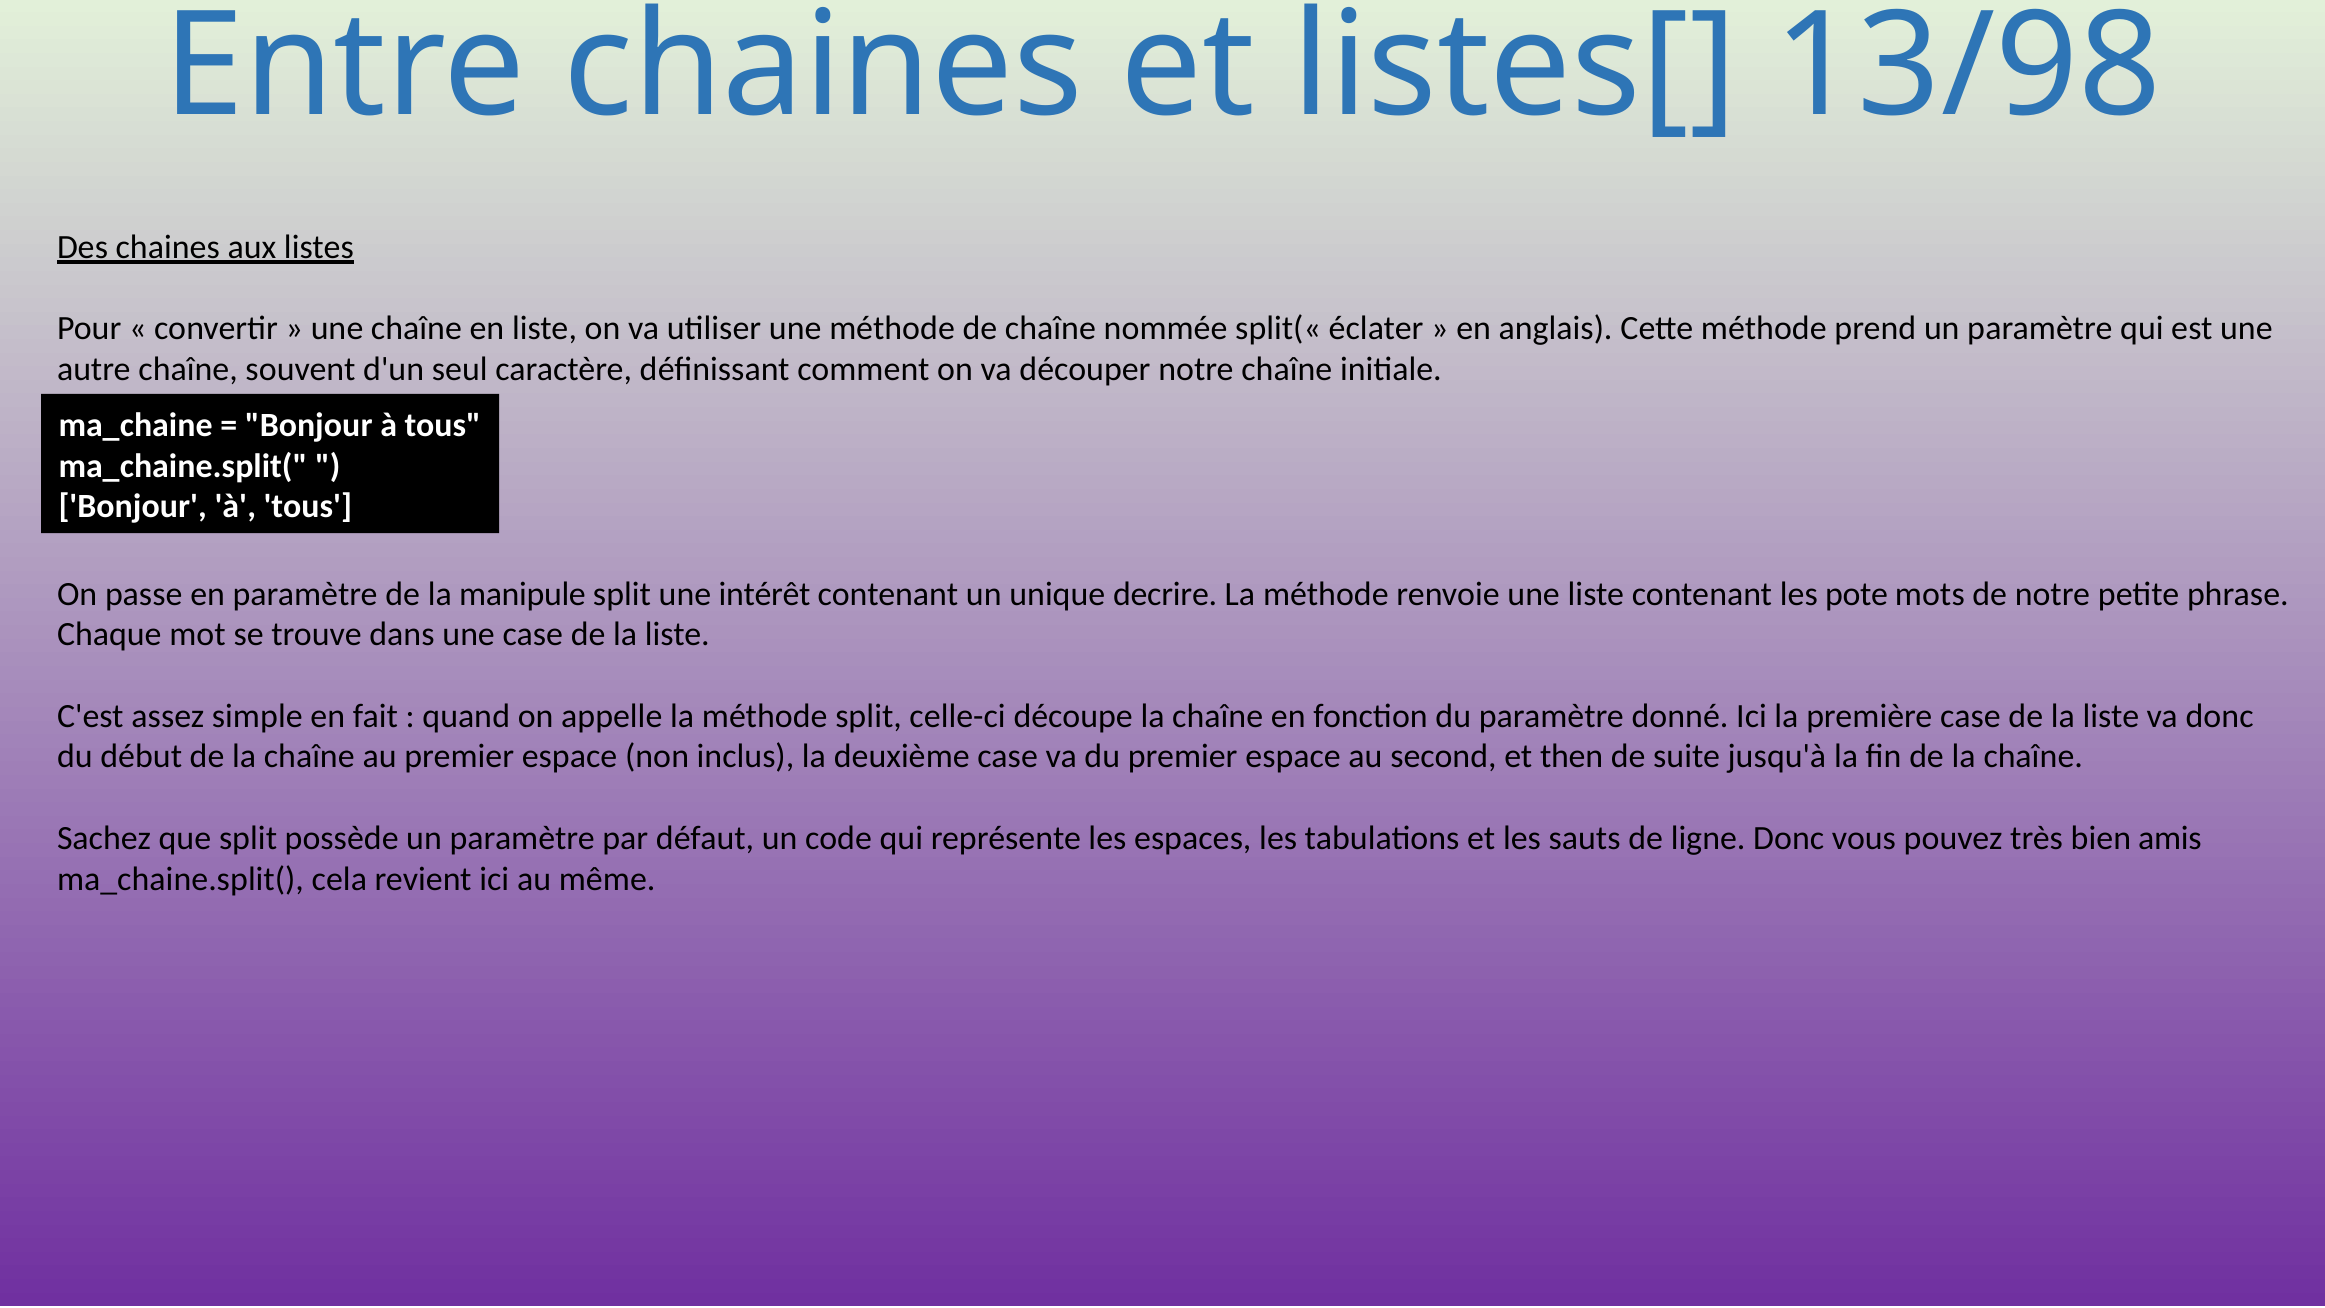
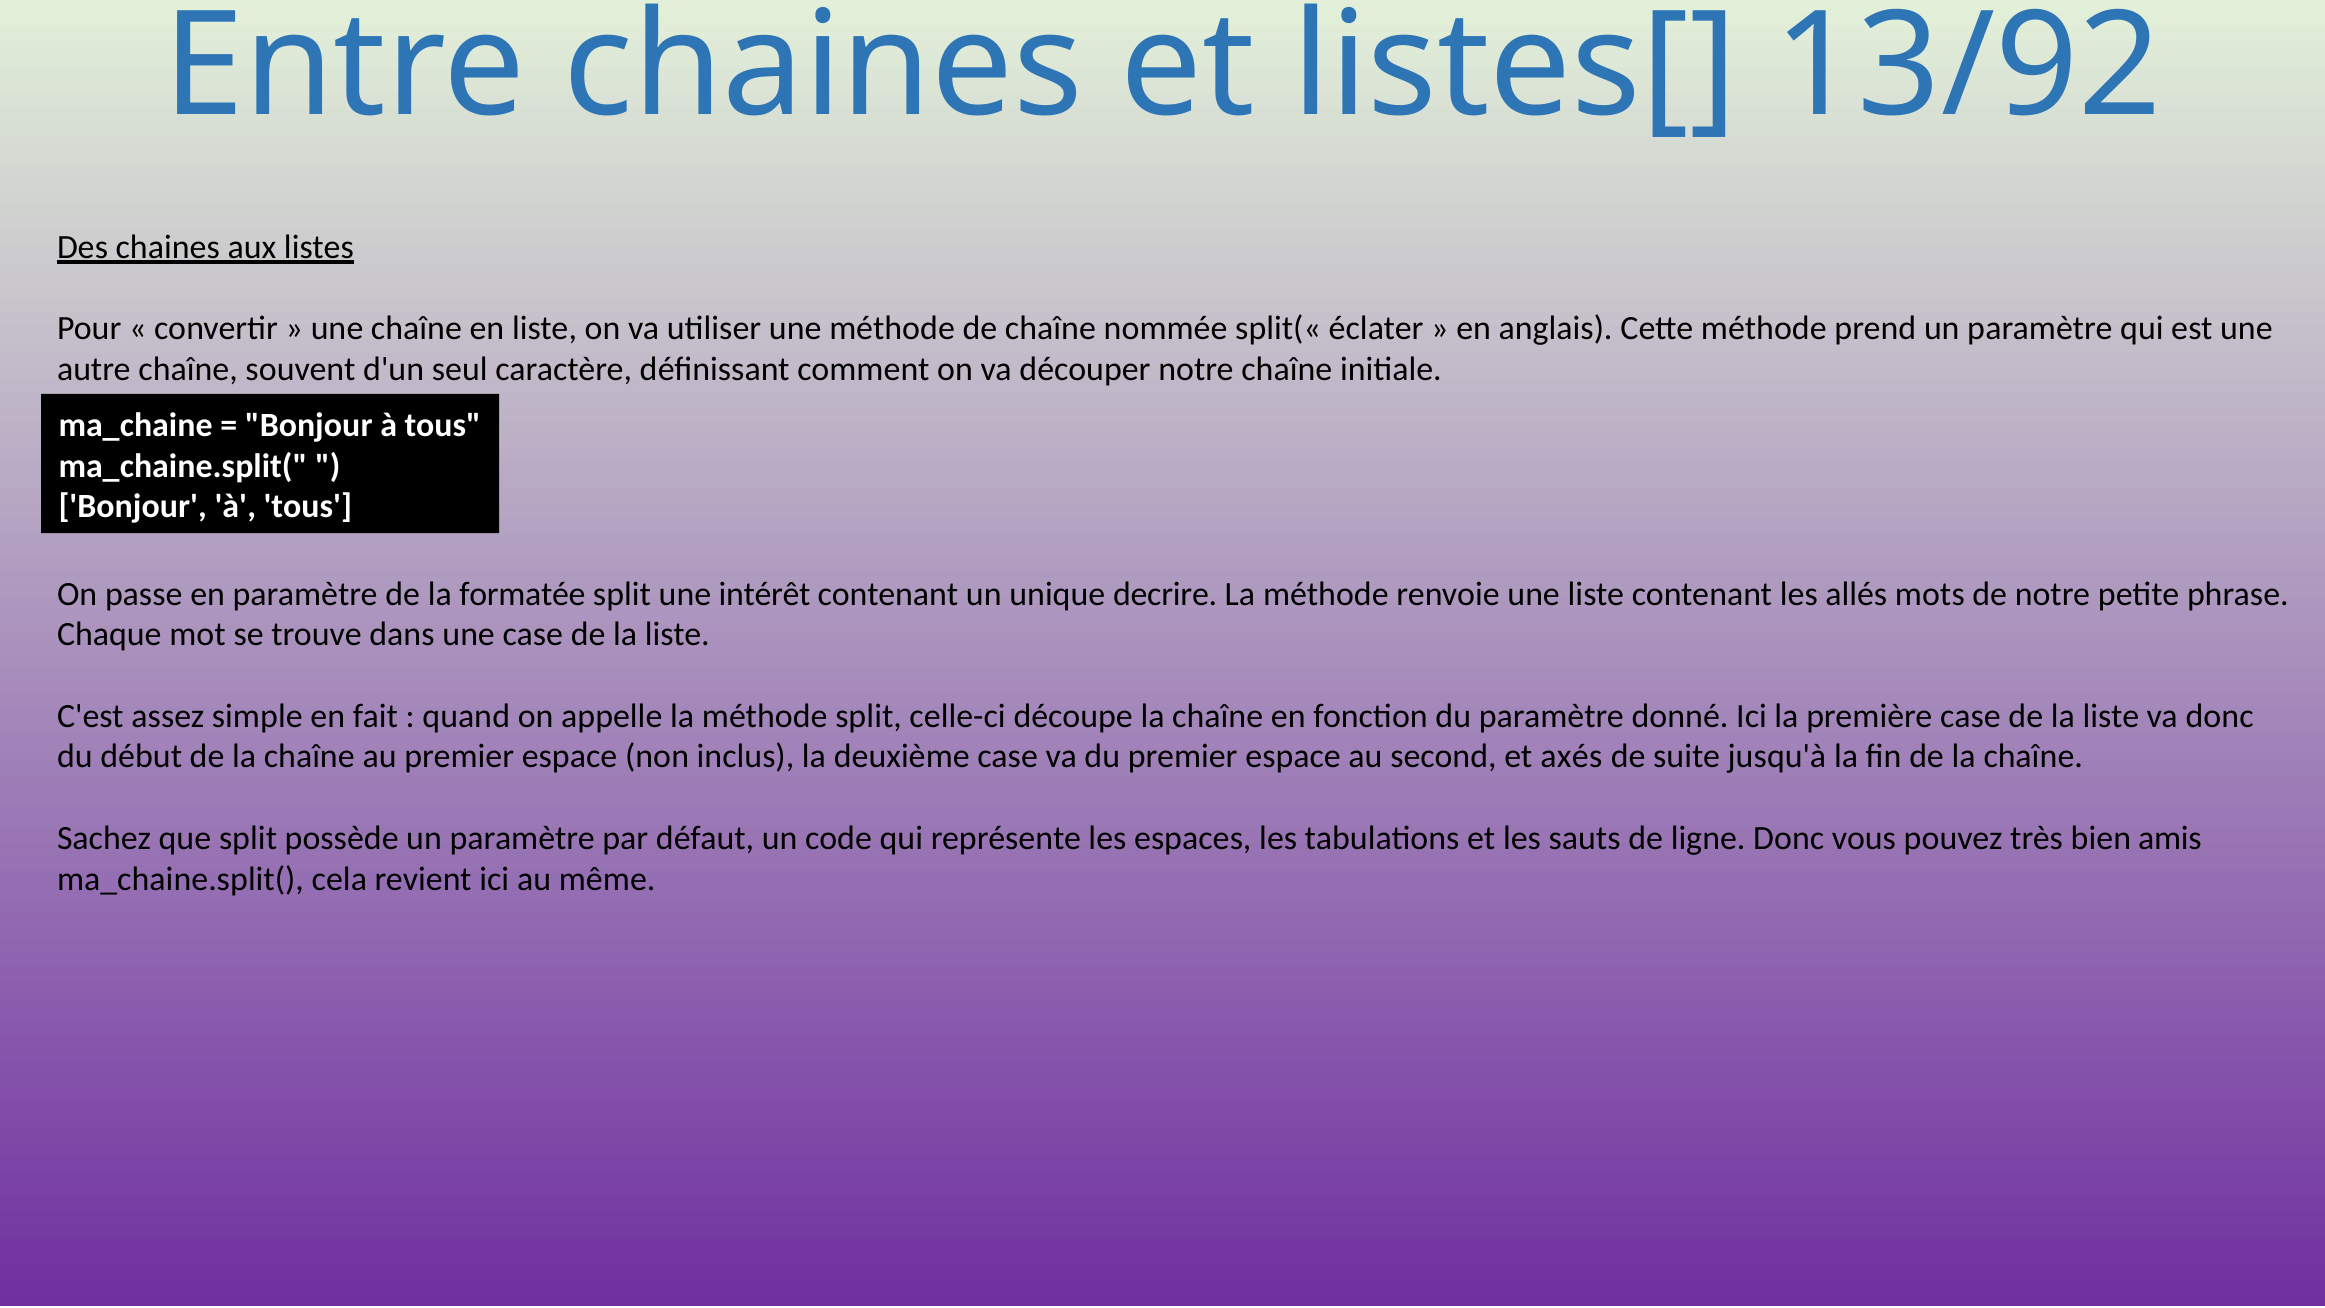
13/98: 13/98 -> 13/92
manipule: manipule -> formatée
pote: pote -> allés
then: then -> axés
